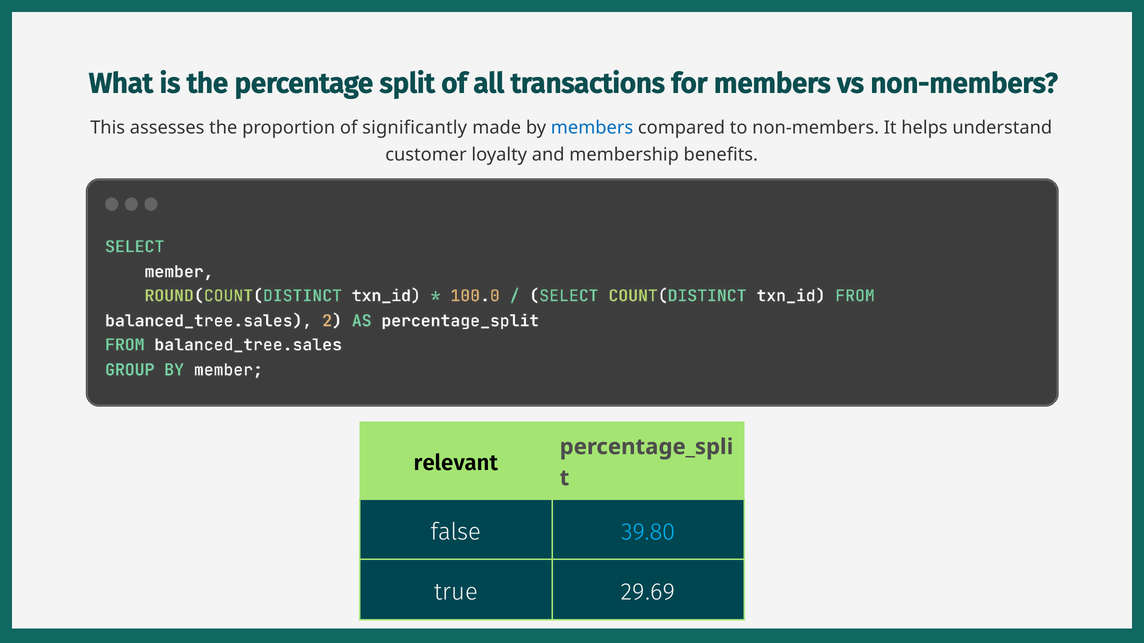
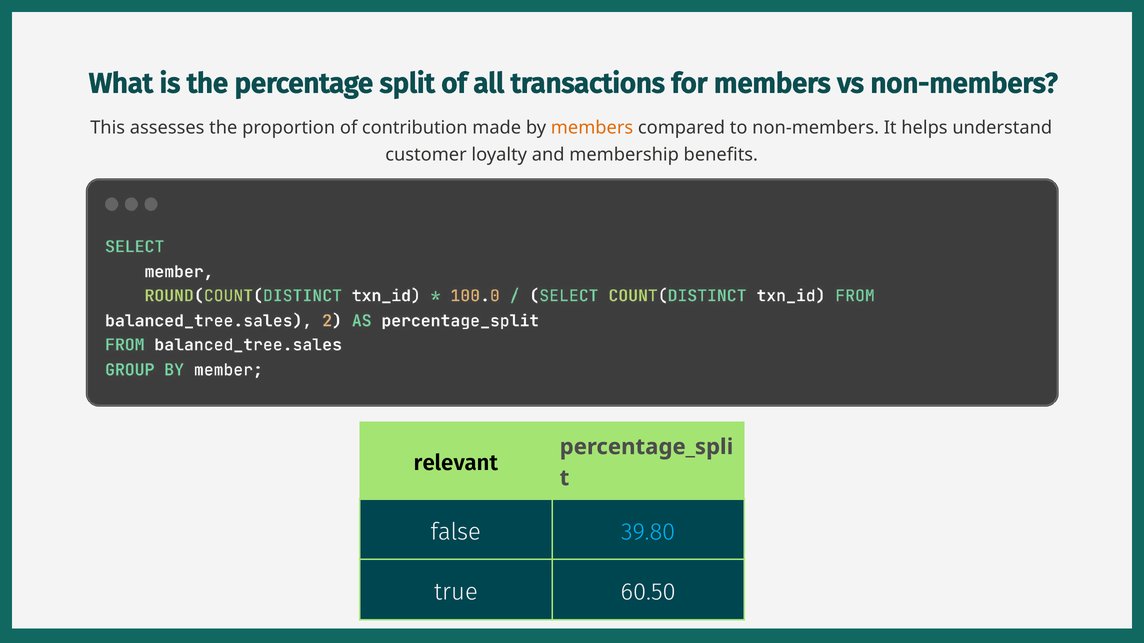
significantly: significantly -> contribution
members at (592, 128) colour: blue -> orange
29.69: 29.69 -> 60.50
